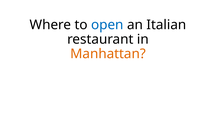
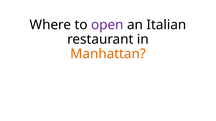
open colour: blue -> purple
